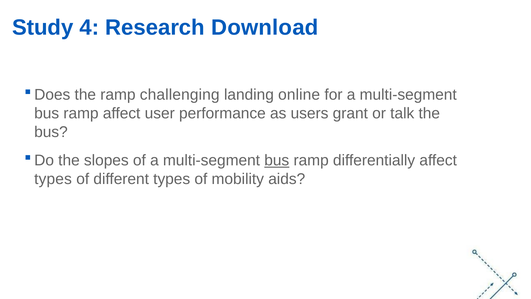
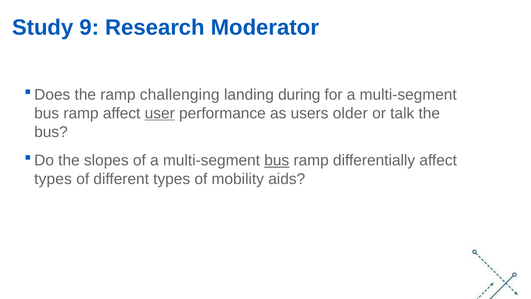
4: 4 -> 9
Download: Download -> Moderator
online: online -> during
user underline: none -> present
grant: grant -> older
